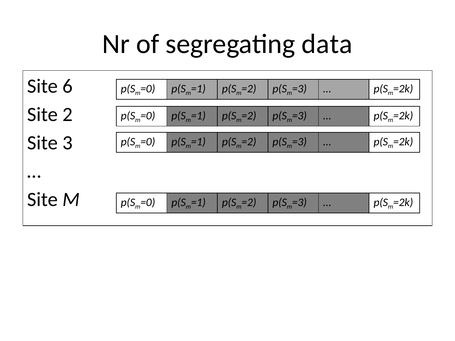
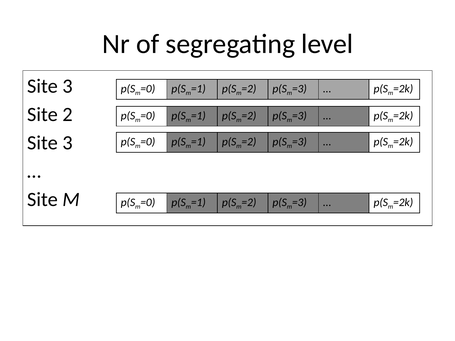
data: data -> level
6 at (68, 86): 6 -> 3
